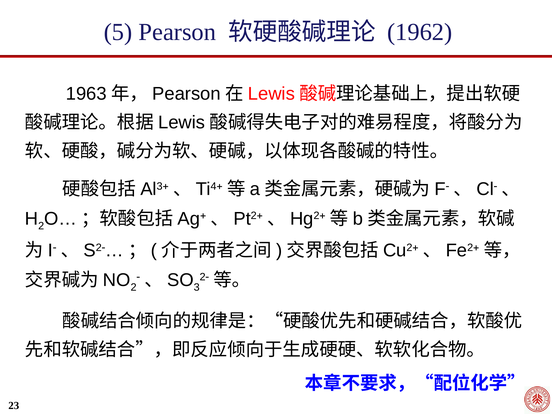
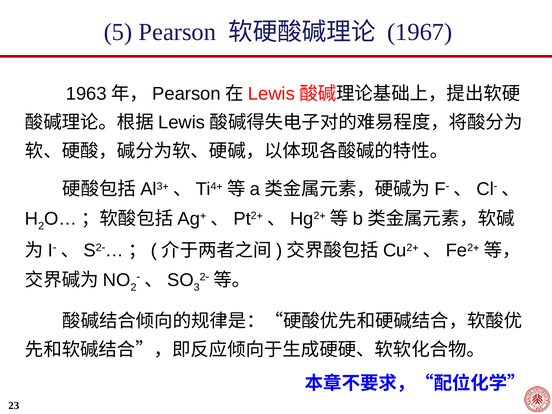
1962: 1962 -> 1967
